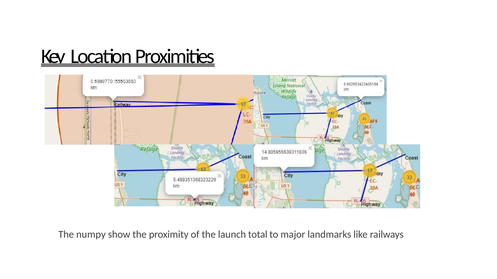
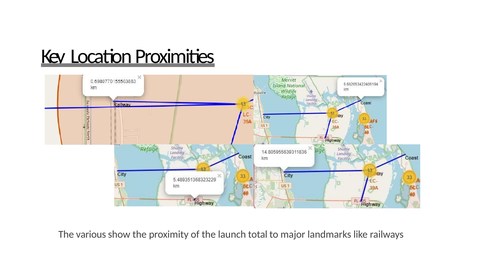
numpy: numpy -> various
